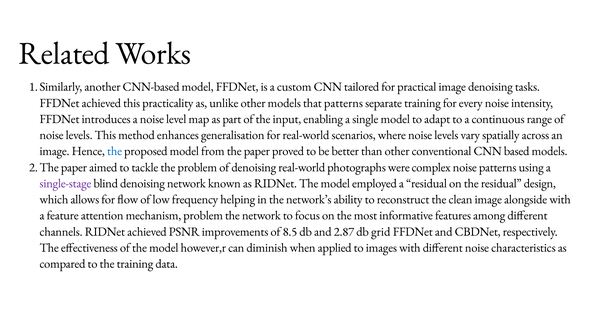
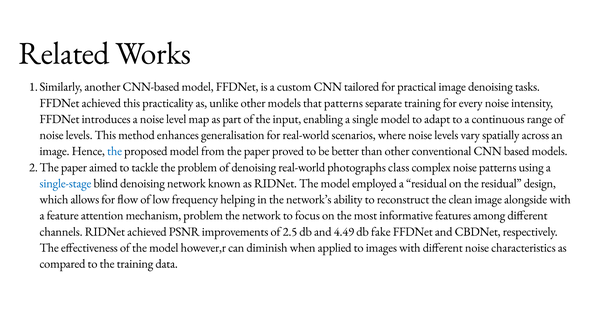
were: were -> class
single-stage colour: purple -> blue
8.5: 8.5 -> 2.5
2.87: 2.87 -> 4.49
grid: grid -> fake
